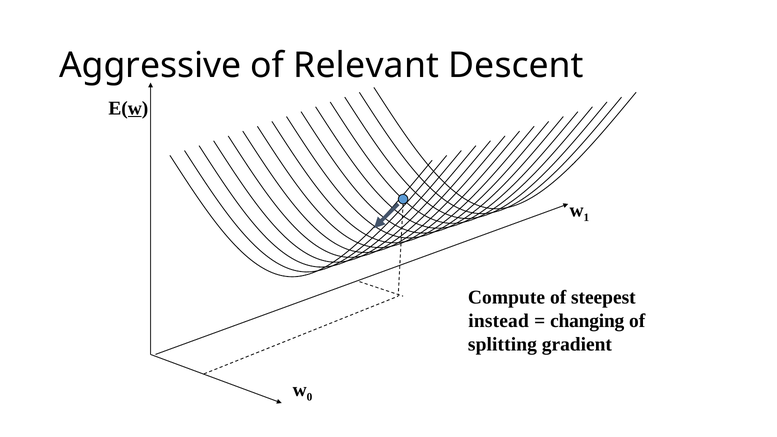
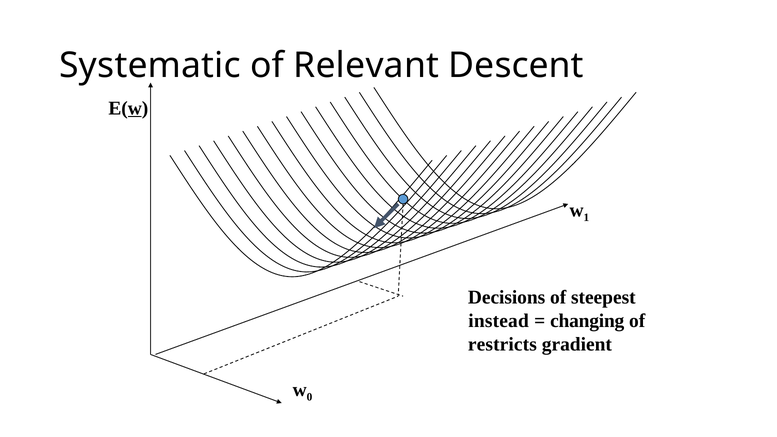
Aggressive: Aggressive -> Systematic
Compute: Compute -> Decisions
splitting: splitting -> restricts
